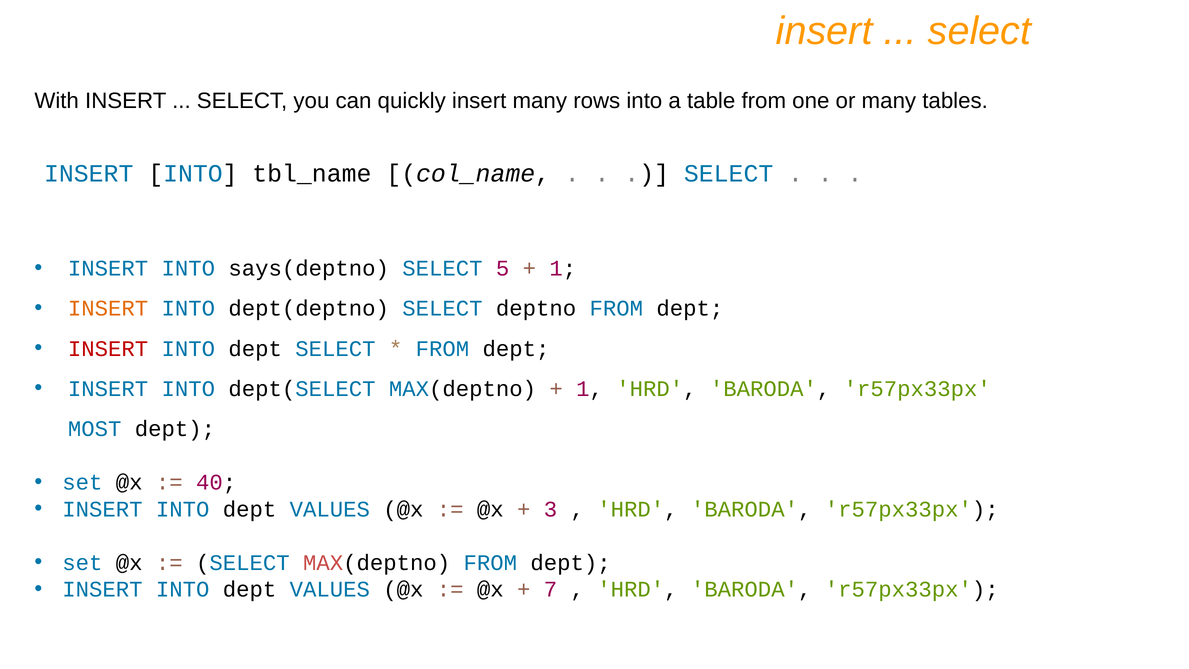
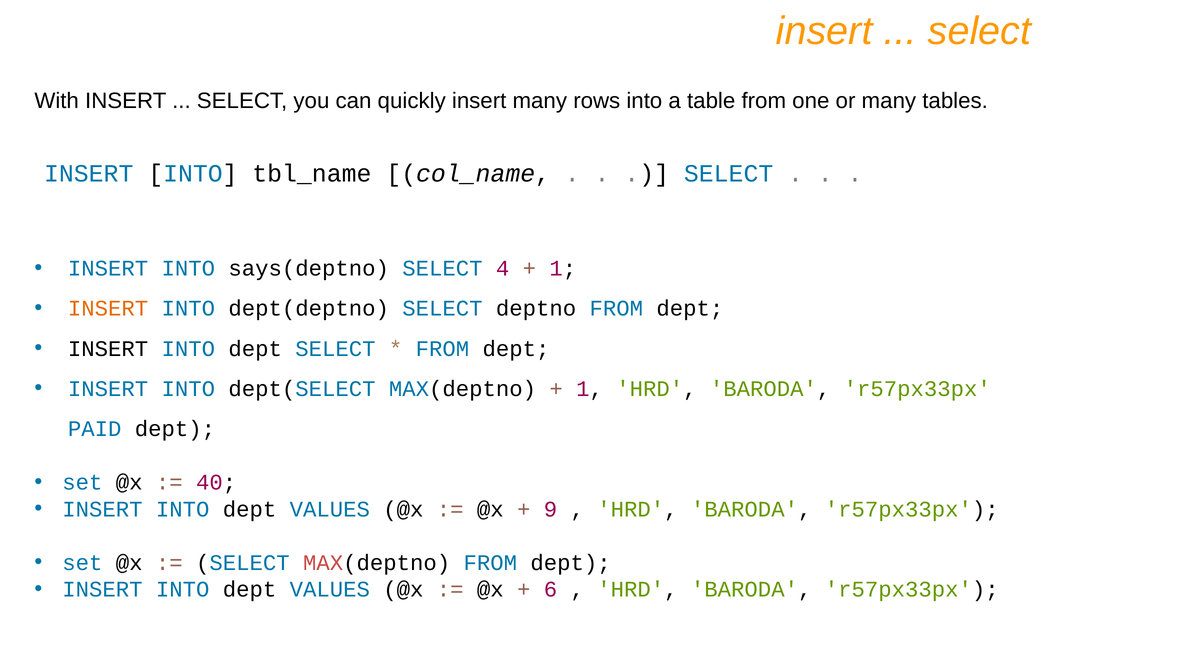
5: 5 -> 4
INSERT at (108, 349) colour: red -> black
MOST: MOST -> PAID
3: 3 -> 9
7: 7 -> 6
